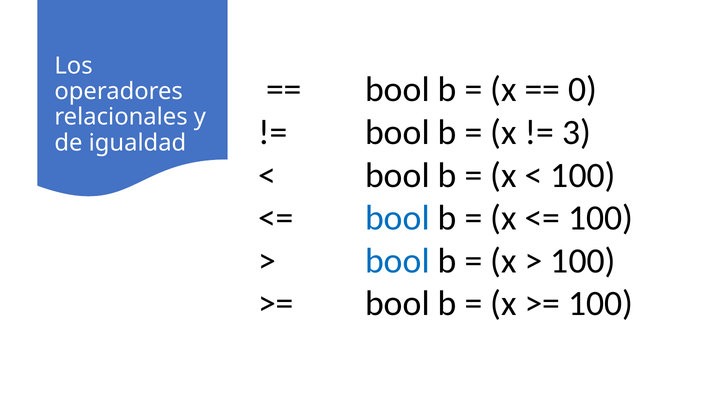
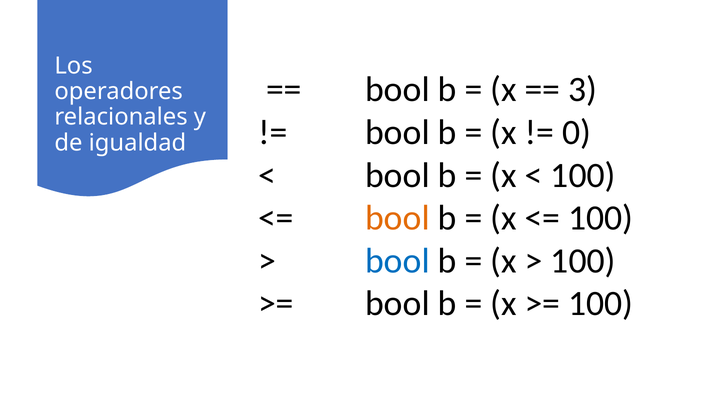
0: 0 -> 3
3: 3 -> 0
bool at (397, 218) colour: blue -> orange
